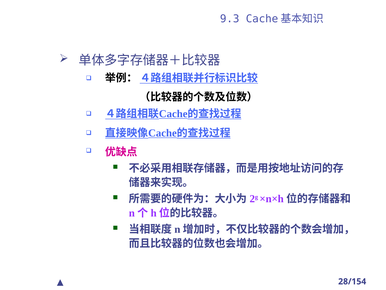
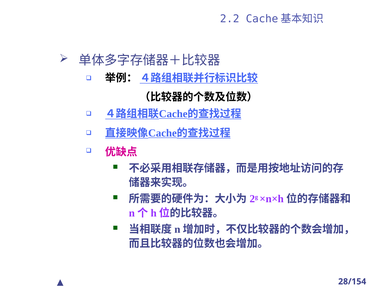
9.3: 9.3 -> 2.2
